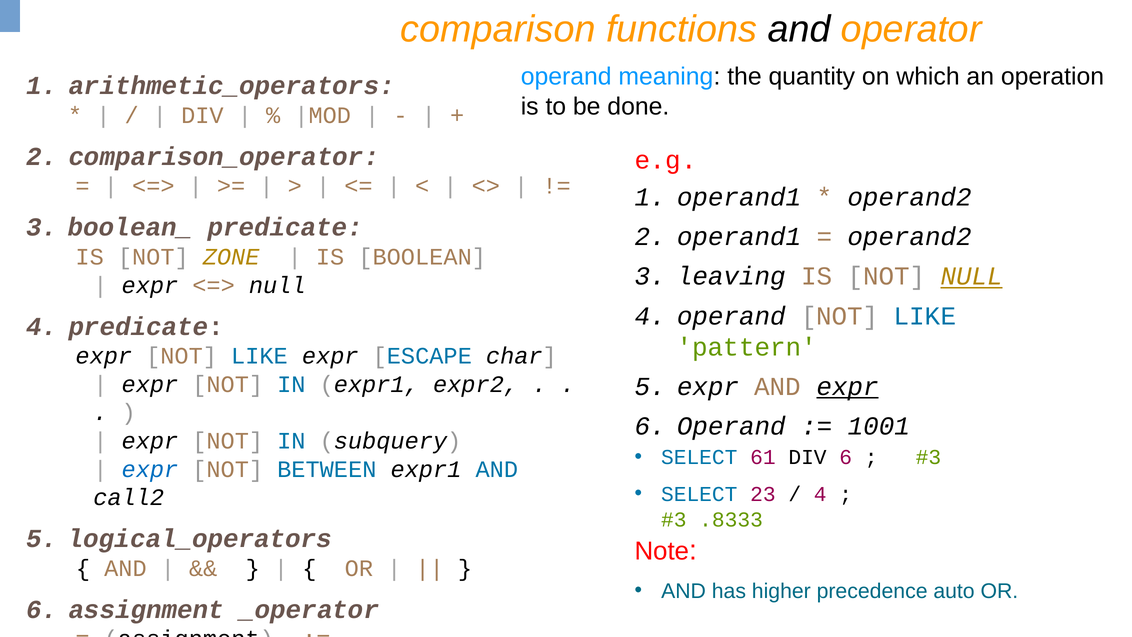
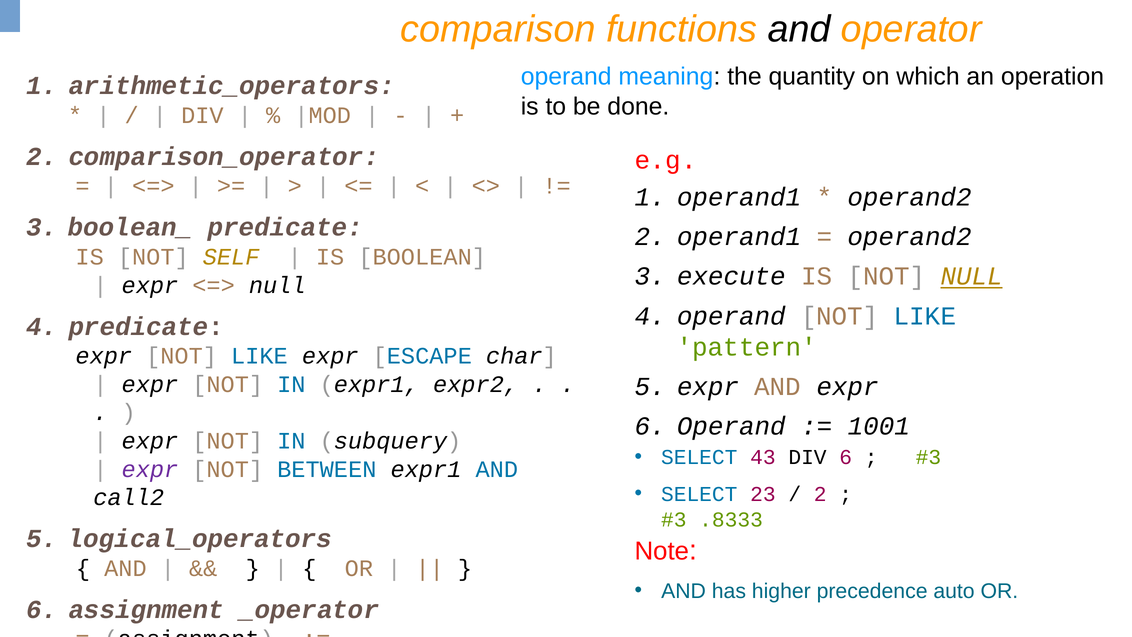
ZONE: ZONE -> SELF
leaving: leaving -> execute
expr at (848, 387) underline: present -> none
61: 61 -> 43
expr at (150, 469) colour: blue -> purple
4 at (820, 494): 4 -> 2
